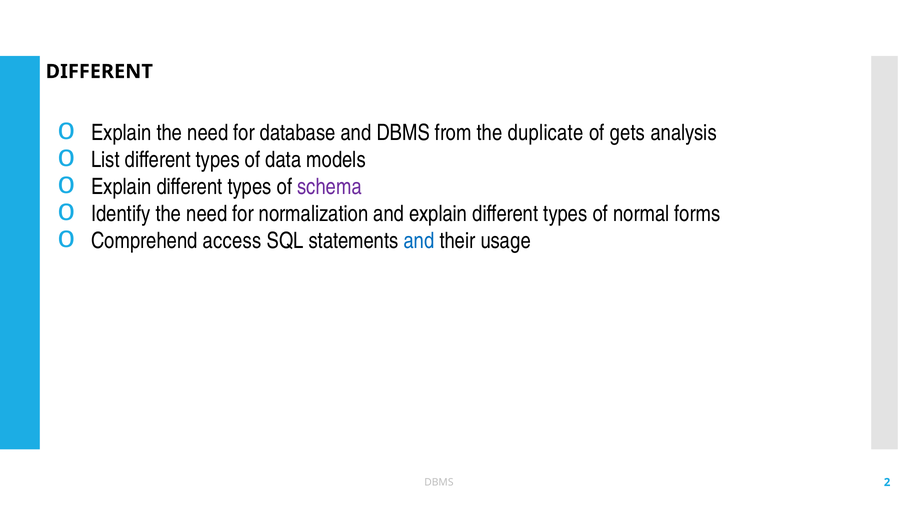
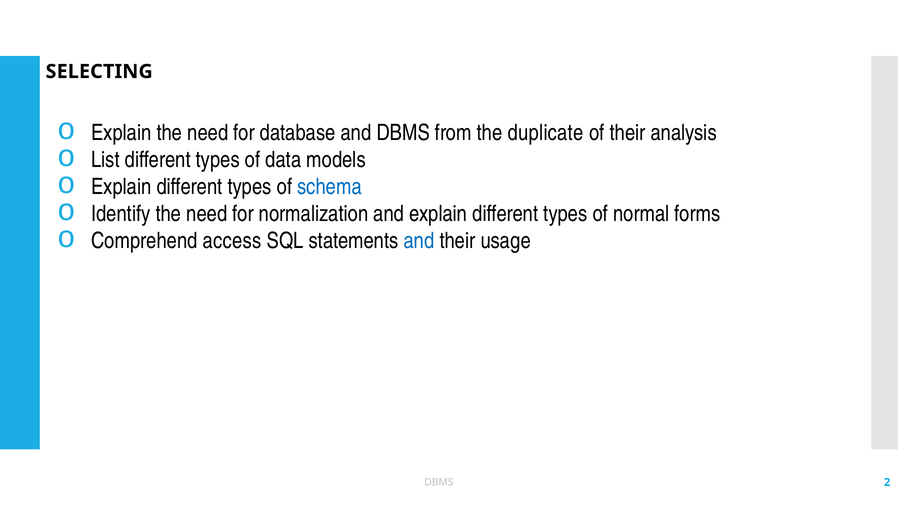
DIFFERENT at (99, 71): DIFFERENT -> SELECTING
of gets: gets -> their
schema colour: purple -> blue
